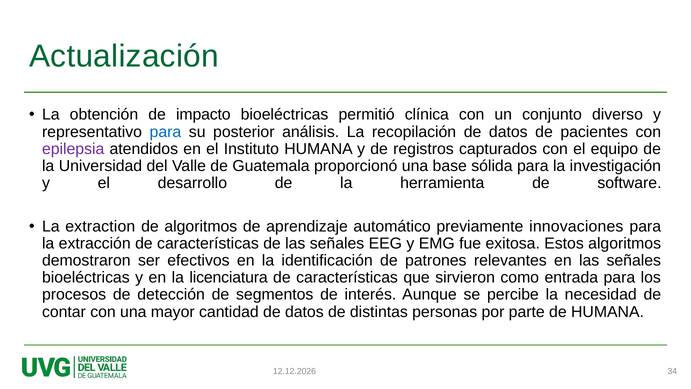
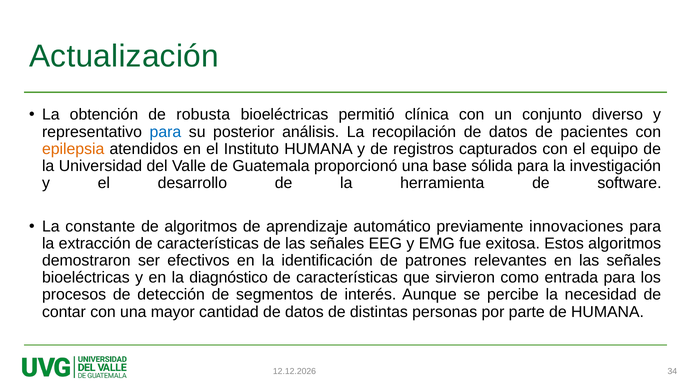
impacto: impacto -> robusta
epilepsia colour: purple -> orange
extraction: extraction -> constante
licenciatura: licenciatura -> diagnóstico
